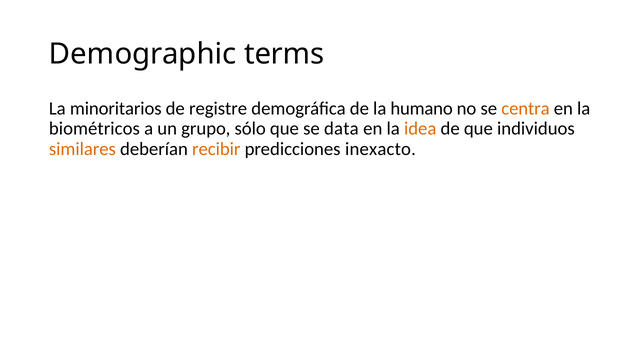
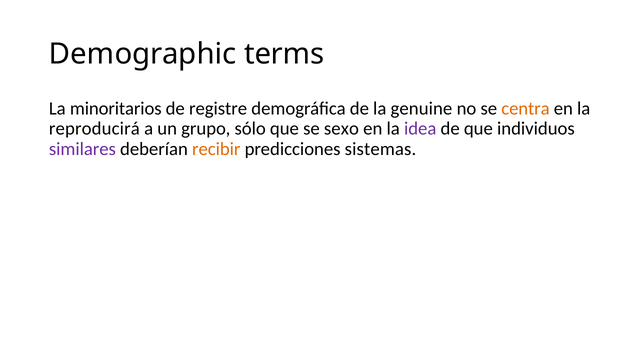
humano: humano -> genuine
biométricos: biométricos -> reproducirá
data: data -> sexo
idea colour: orange -> purple
similares colour: orange -> purple
inexacto: inexacto -> sistemas
